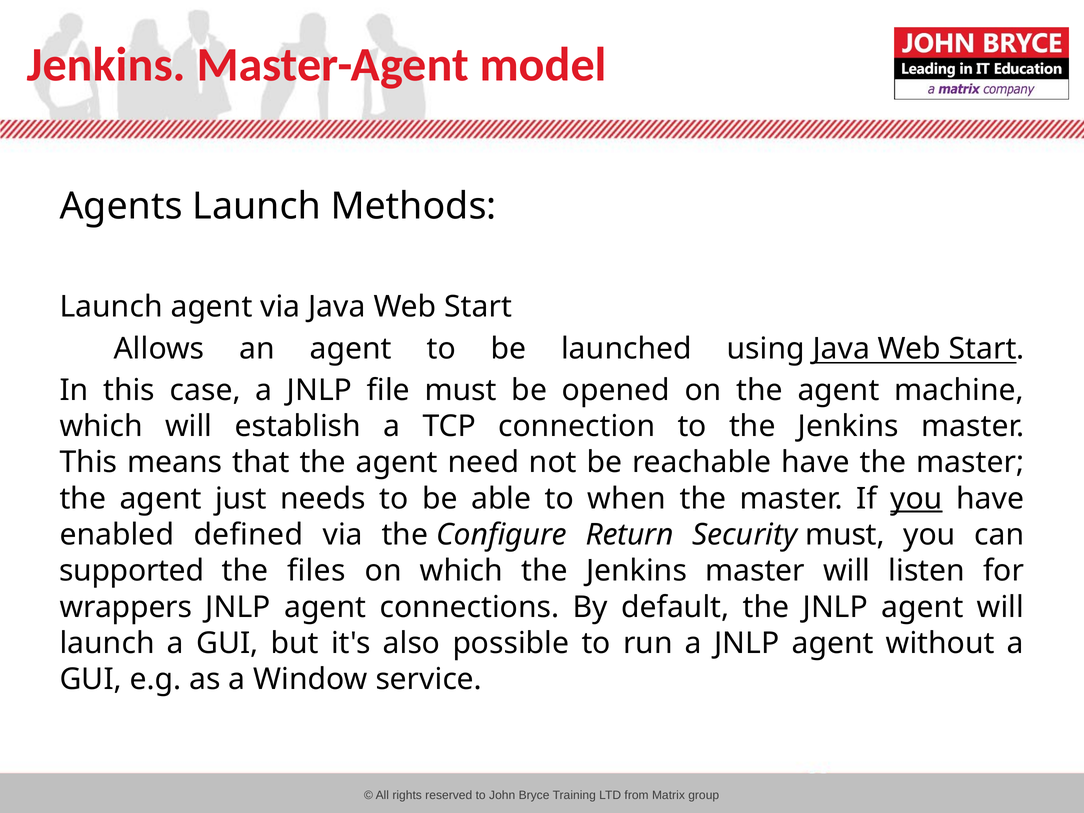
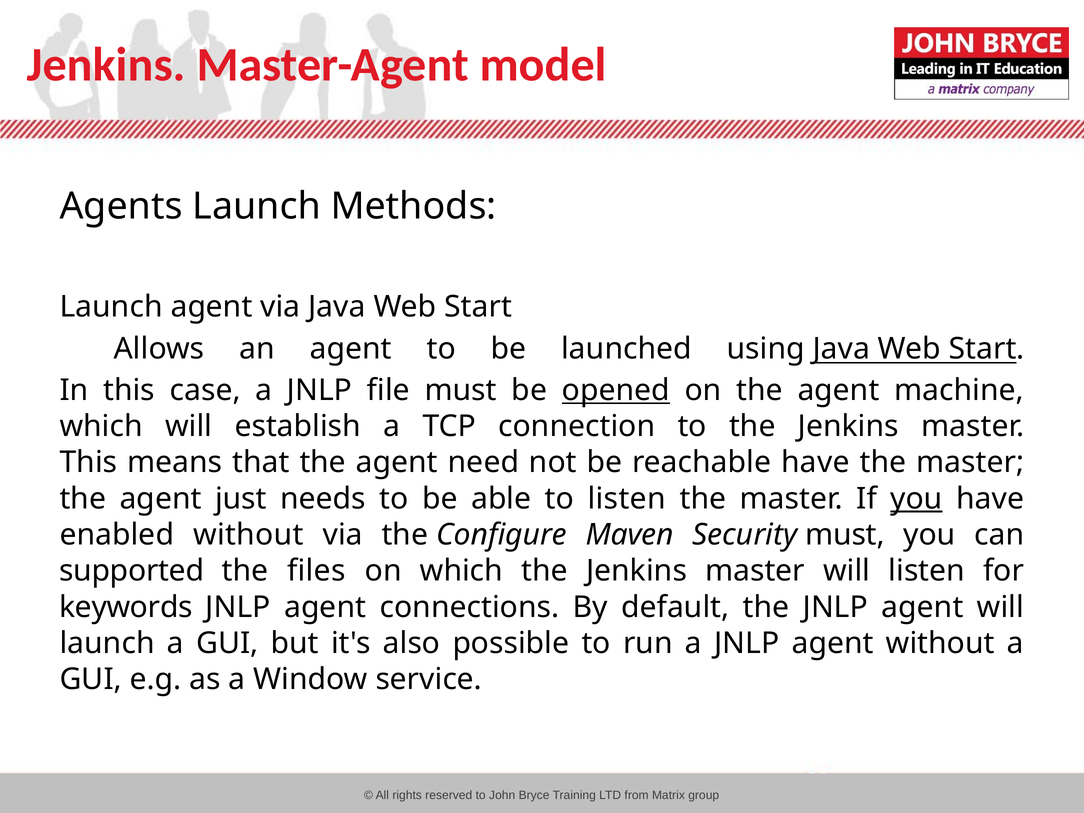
opened underline: none -> present
to when: when -> listen
enabled defined: defined -> without
Return: Return -> Maven
wrappers: wrappers -> keywords
